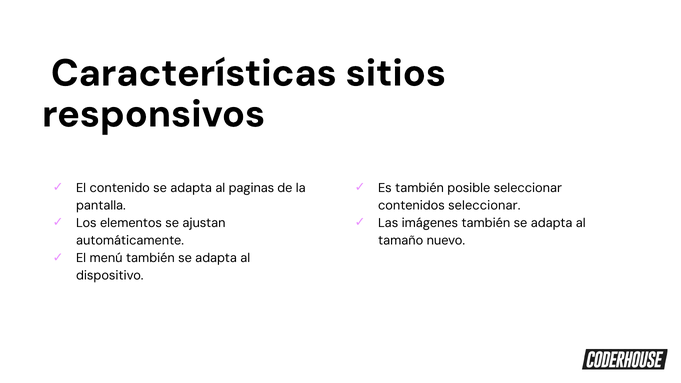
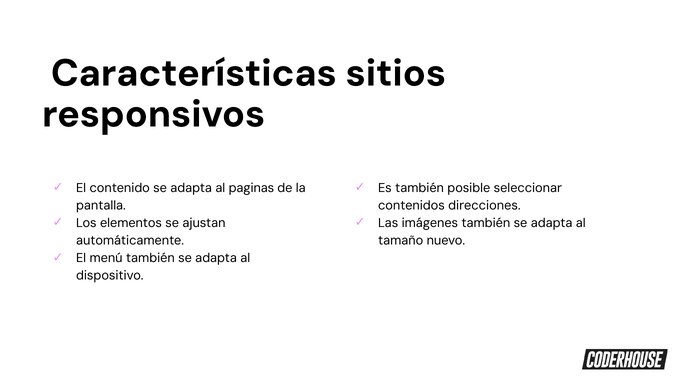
contenidos seleccionar: seleccionar -> direcciones
